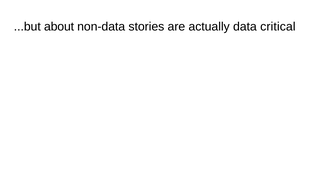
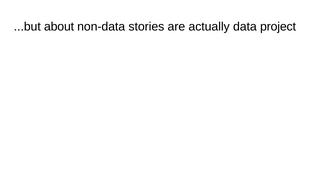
critical: critical -> project
